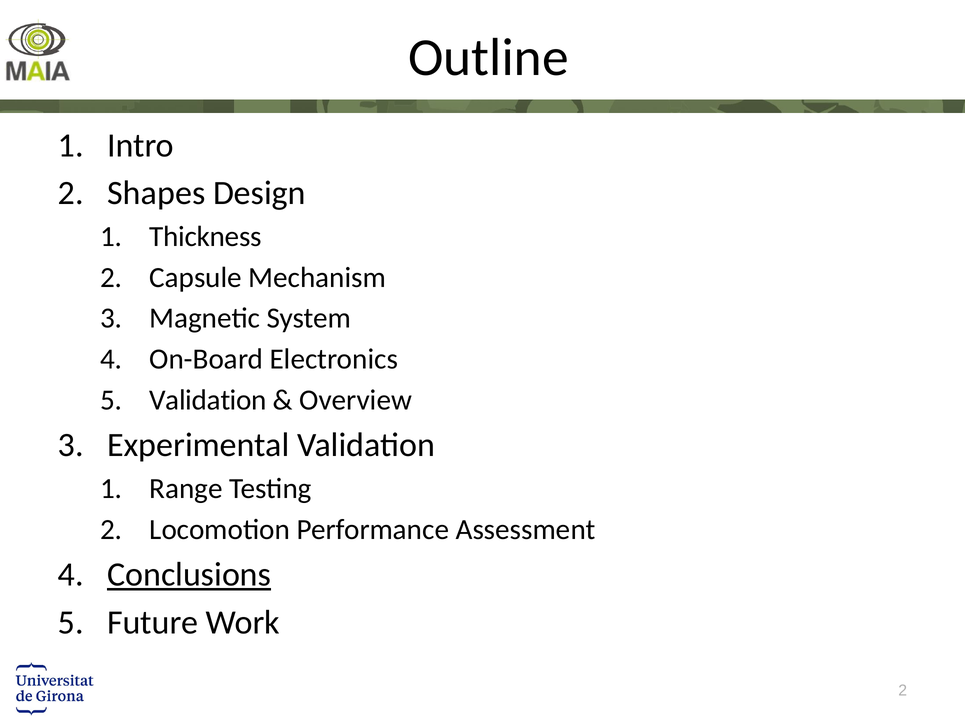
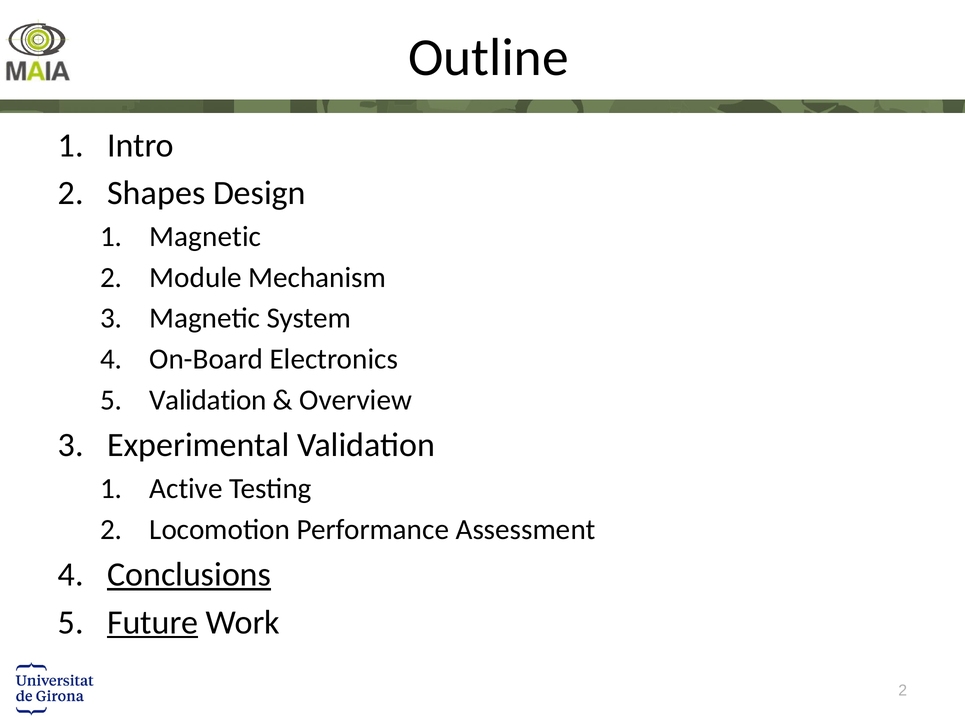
Thickness at (206, 237): Thickness -> Magnetic
Capsule: Capsule -> Module
Range: Range -> Active
Future underline: none -> present
